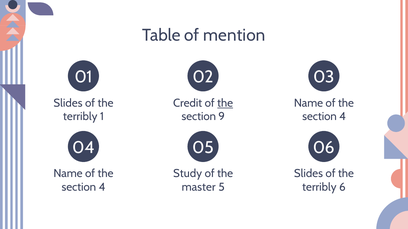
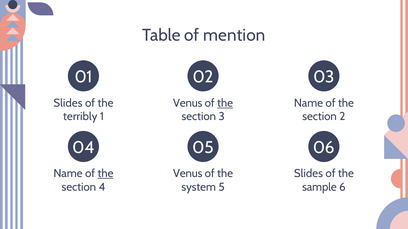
Credit at (188, 103): Credit -> Venus
9: 9 -> 3
4 at (342, 117): 4 -> 2
the at (106, 174) underline: none -> present
Study at (188, 174): Study -> Venus
master: master -> system
terribly at (319, 188): terribly -> sample
